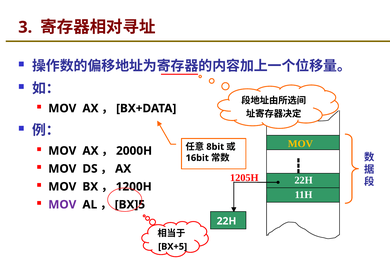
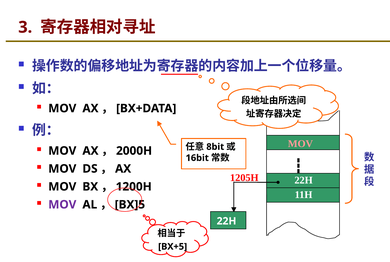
MOV at (300, 144) colour: yellow -> pink
